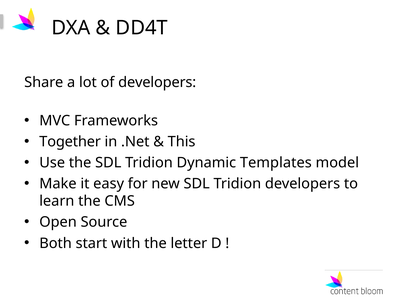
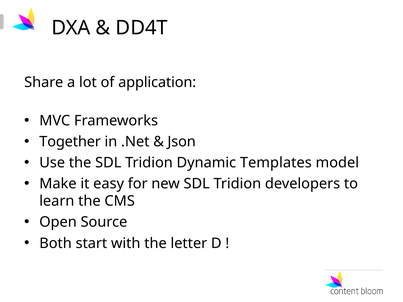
of developers: developers -> application
This: This -> Json
